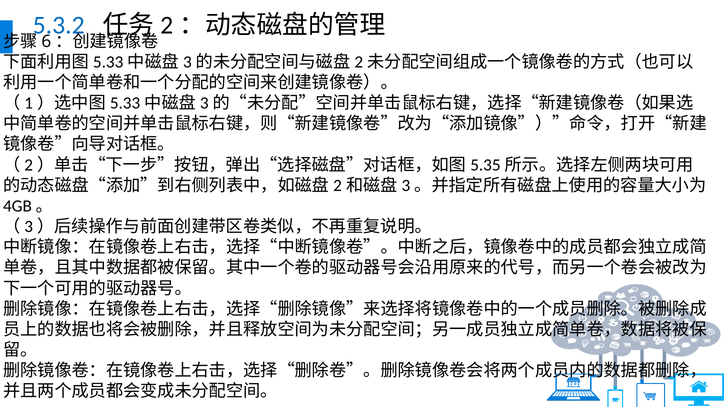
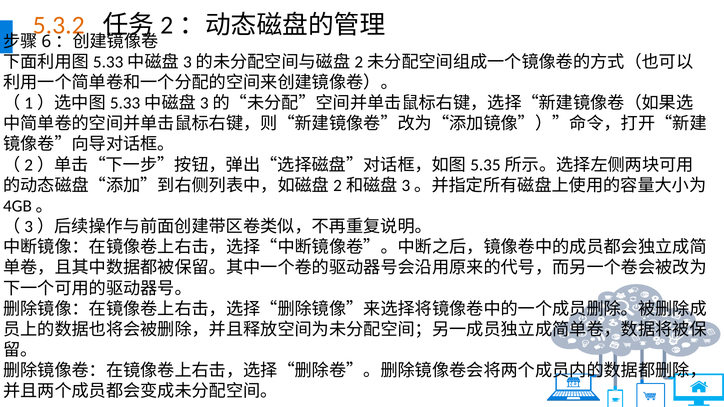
5.3.2 colour: blue -> orange
